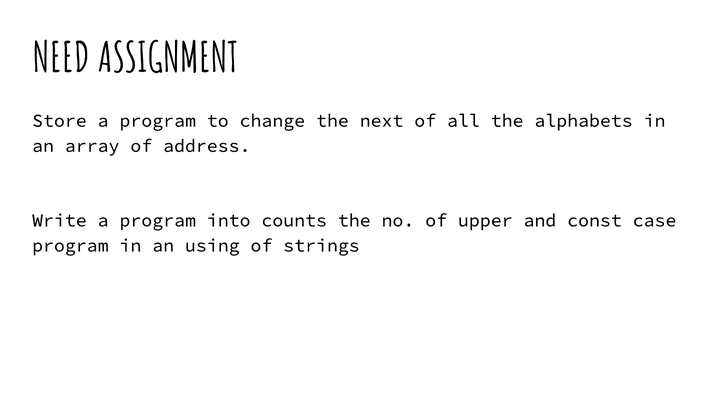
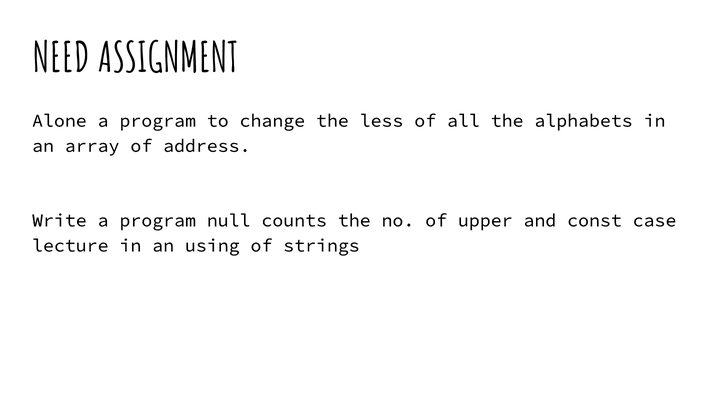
Store: Store -> Alone
next: next -> less
into: into -> null
program at (70, 245): program -> lecture
